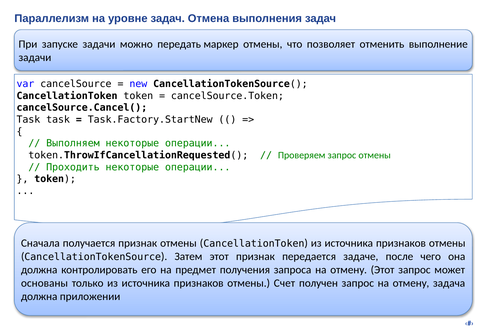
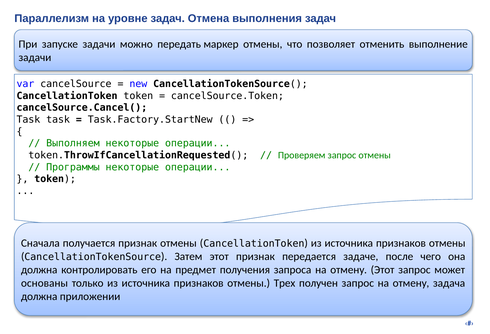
Проходить: Проходить -> Программы
Счет: Счет -> Трех
